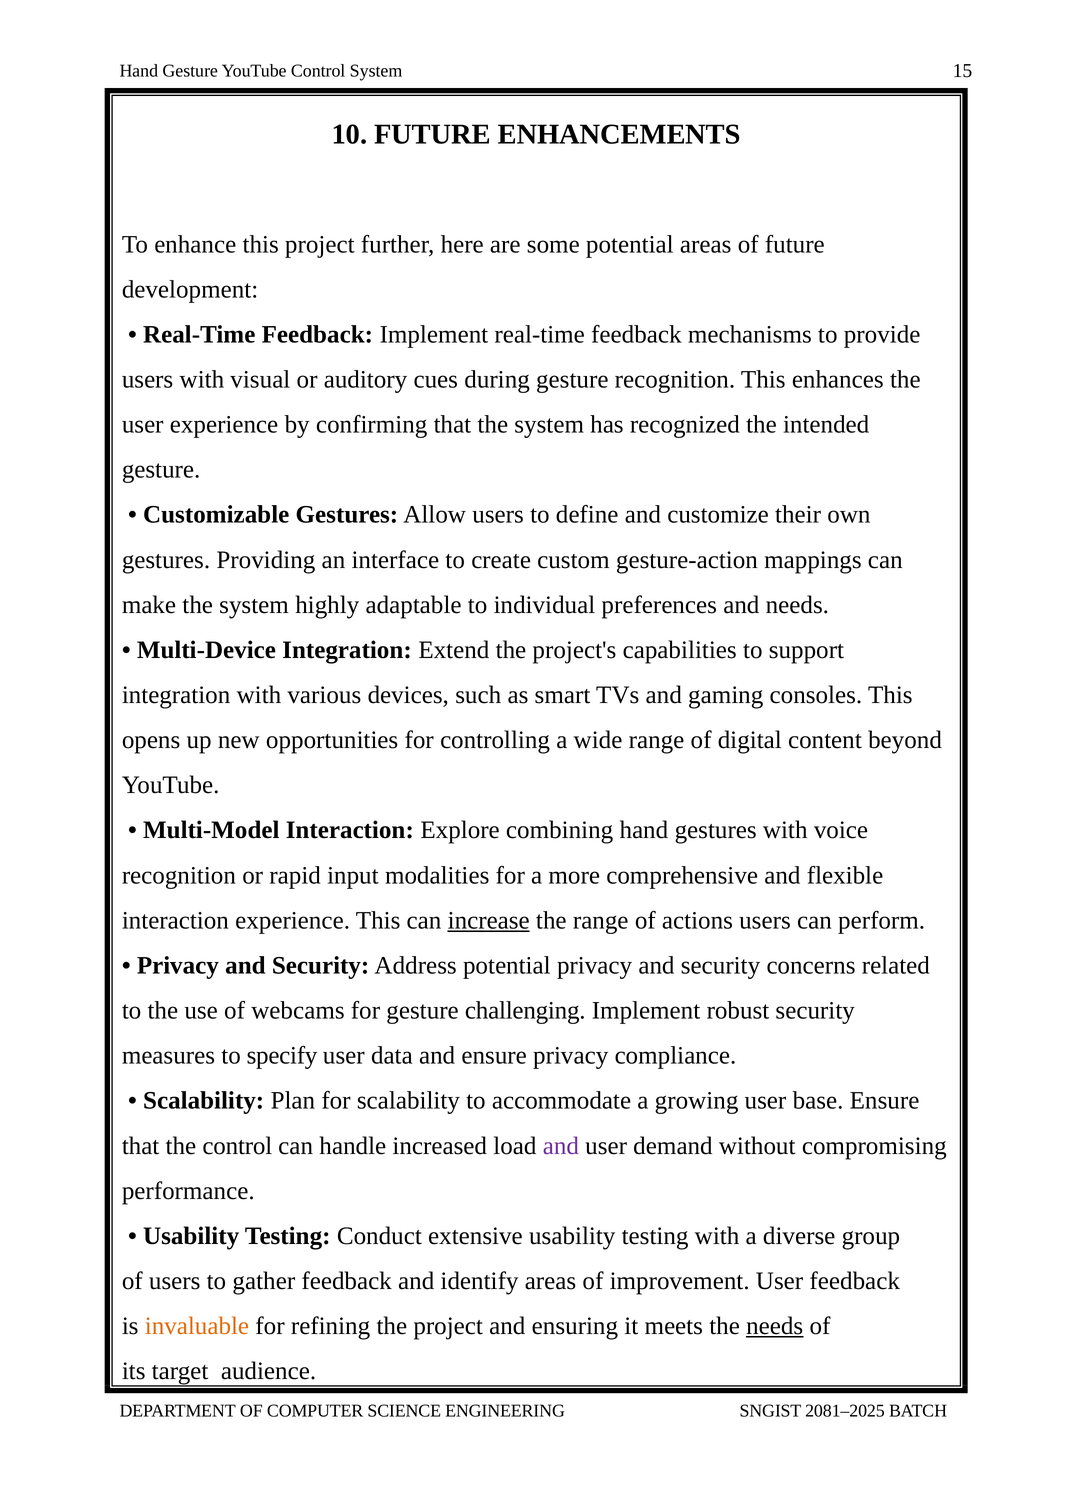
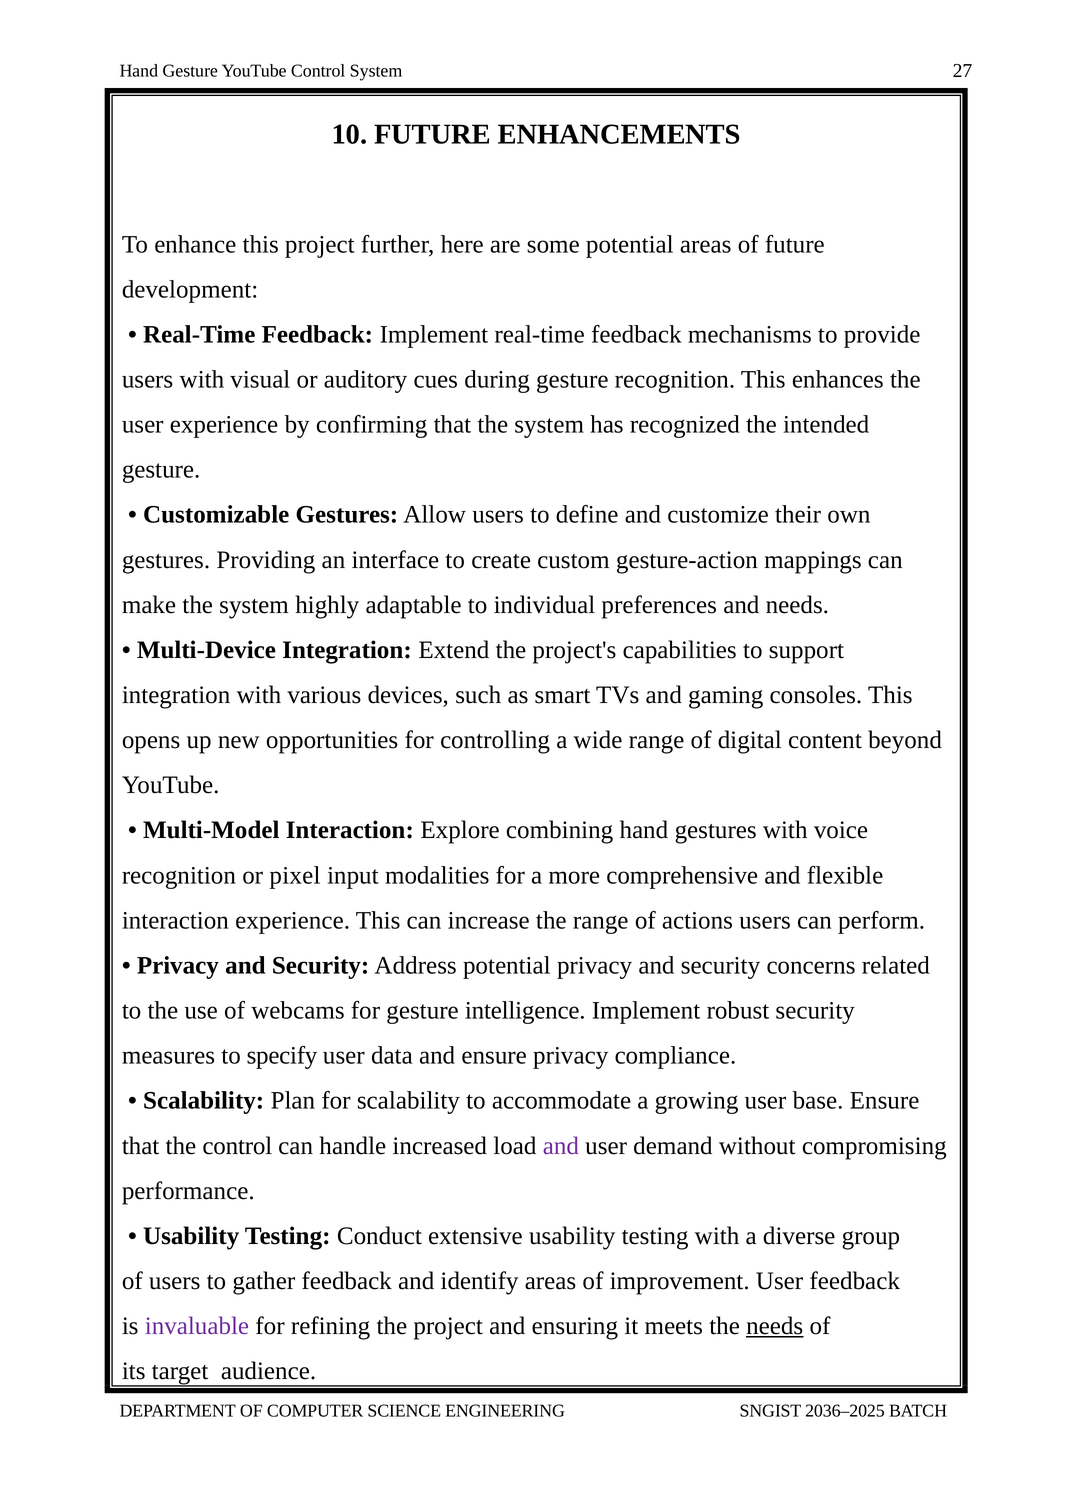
15: 15 -> 27
rapid: rapid -> pixel
increase underline: present -> none
challenging: challenging -> intelligence
invaluable colour: orange -> purple
2081–2025: 2081–2025 -> 2036–2025
